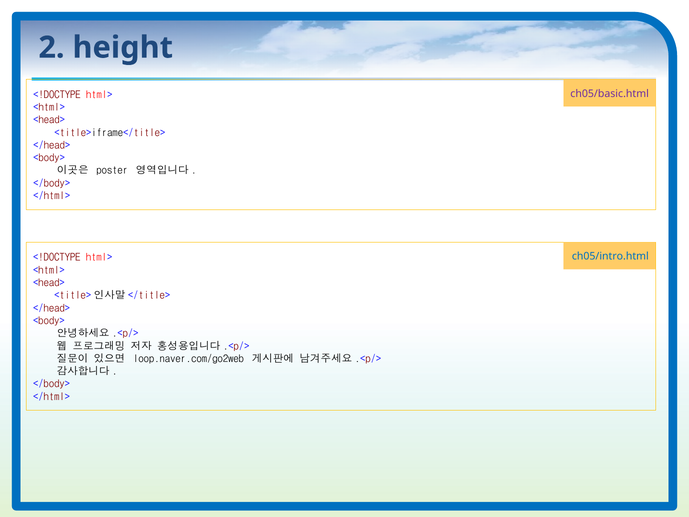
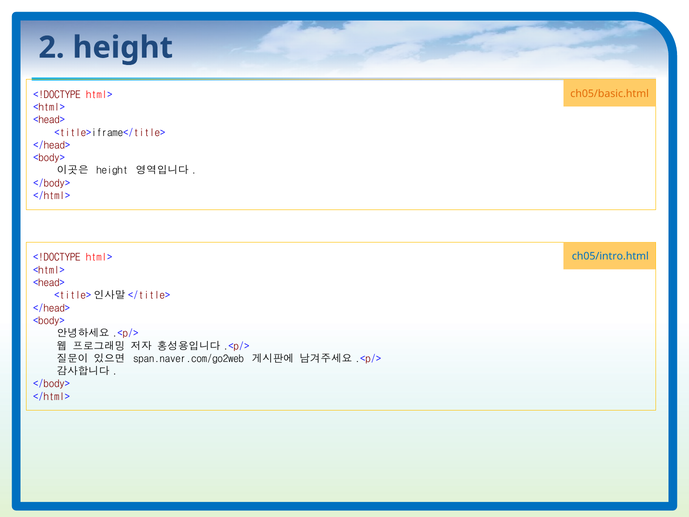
ch05/basic.html colour: purple -> orange
poster at (112, 170): poster -> height
loop.naver.com/go2web: loop.naver.com/go2web -> span.naver.com/go2web
